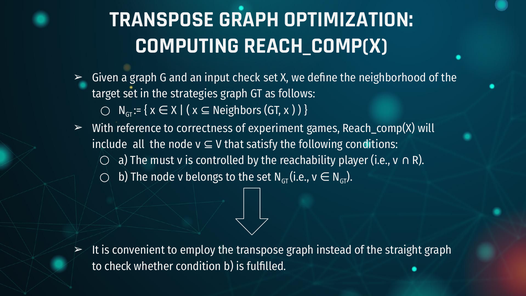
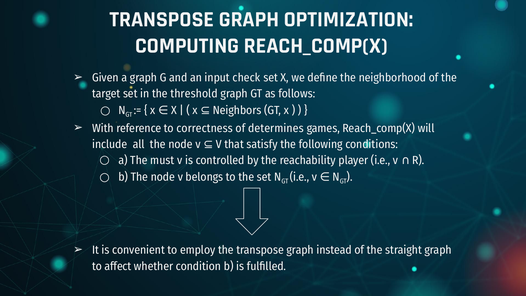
strategies: strategies -> threshold
experiment: experiment -> determines
to check: check -> affect
